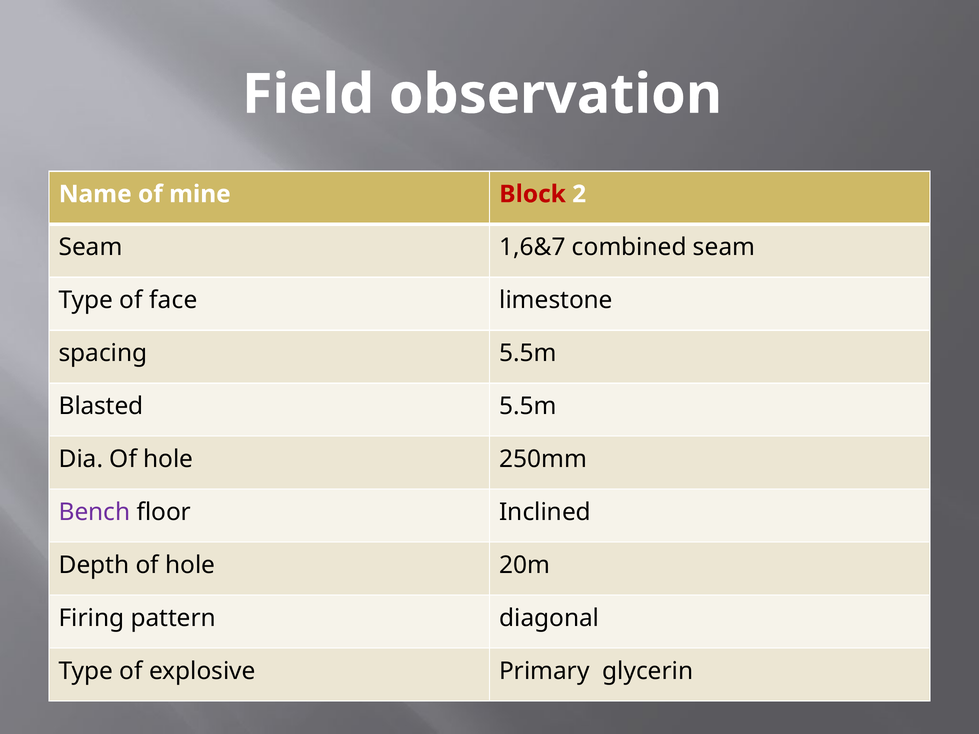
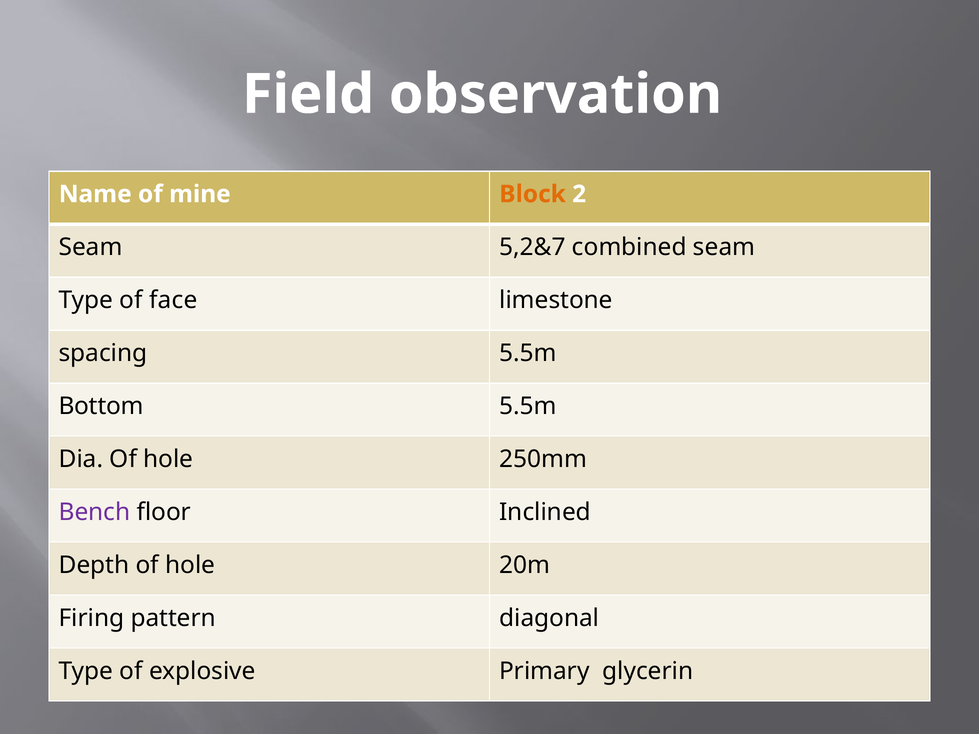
Block colour: red -> orange
1,6&7: 1,6&7 -> 5,2&7
Blasted: Blasted -> Bottom
